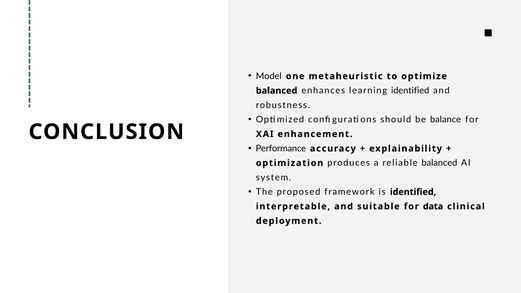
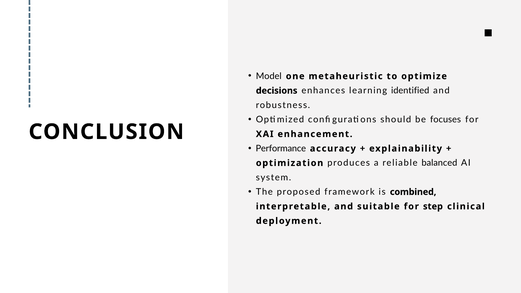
balanced at (277, 91): balanced -> decisions
balance: balance -> focuses
is identified: identified -> combined
data: data -> step
